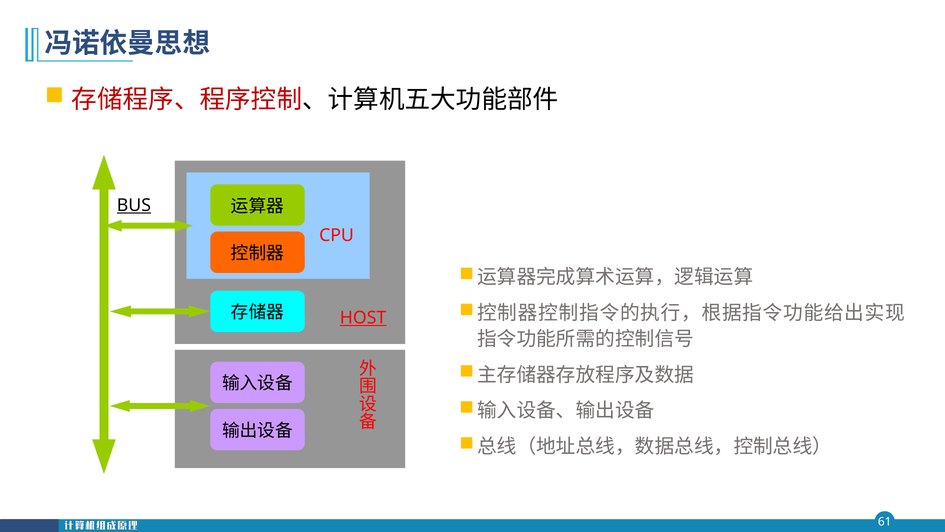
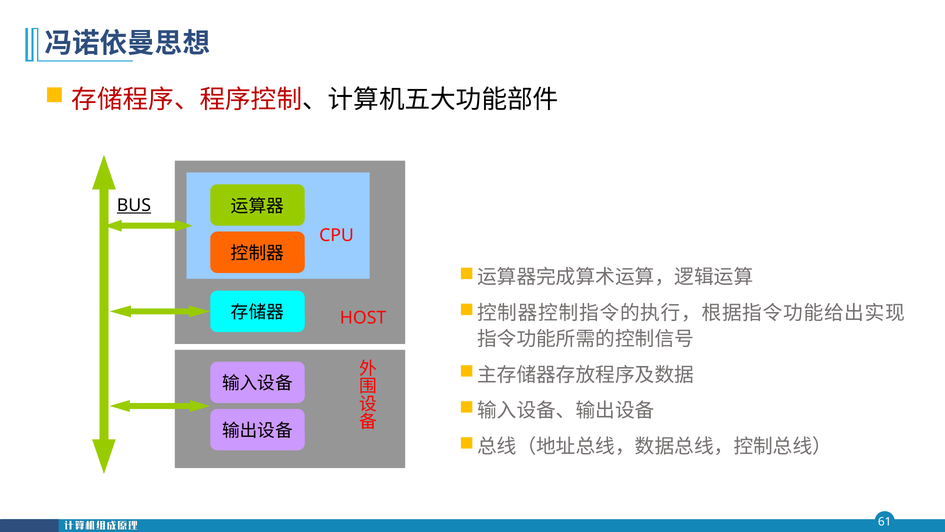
HOST underline: present -> none
